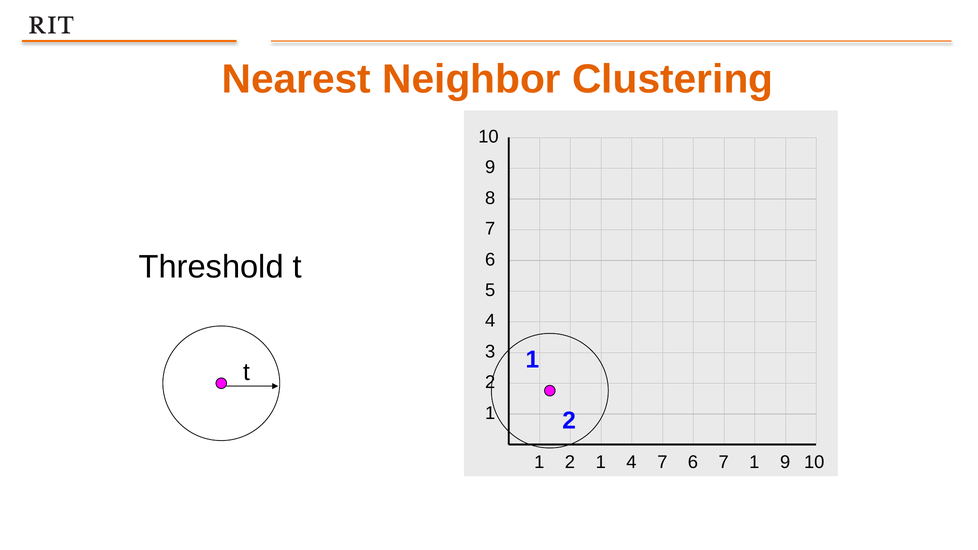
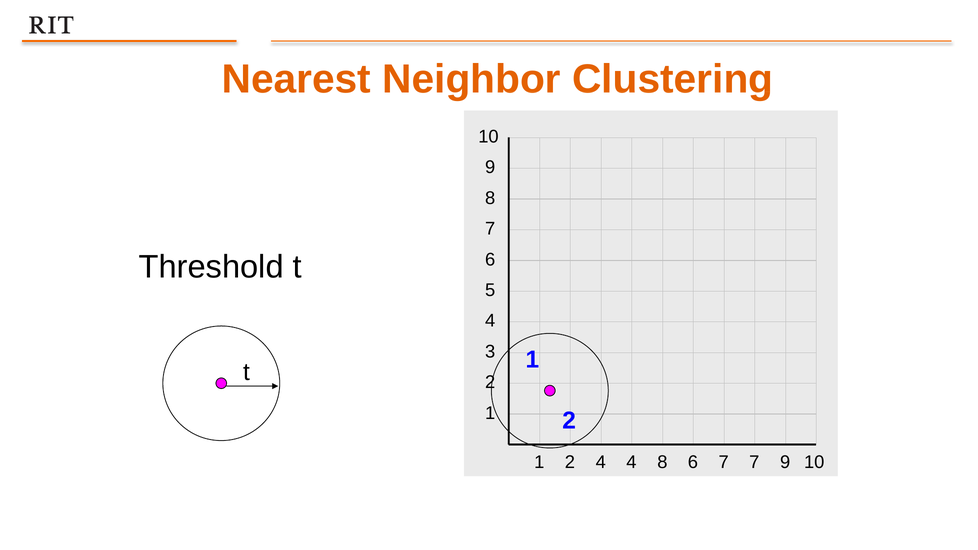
2 1: 1 -> 4
4 7: 7 -> 8
7 1: 1 -> 7
